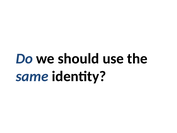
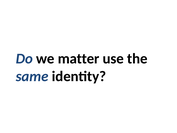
should: should -> matter
